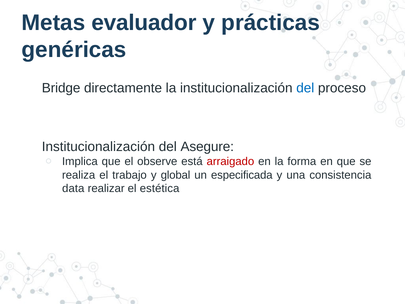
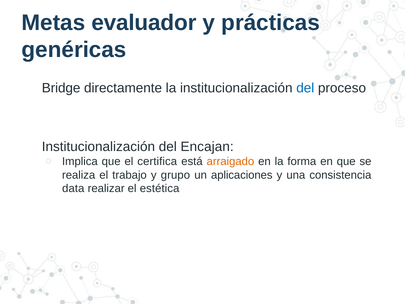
Asegure: Asegure -> Encajan
observe: observe -> certifica
arraigado colour: red -> orange
global: global -> grupo
especificada: especificada -> aplicaciones
